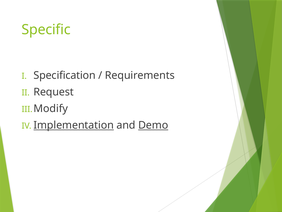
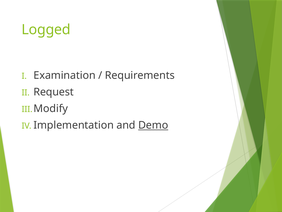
Specific: Specific -> Logged
Specification: Specification -> Examination
Implementation underline: present -> none
